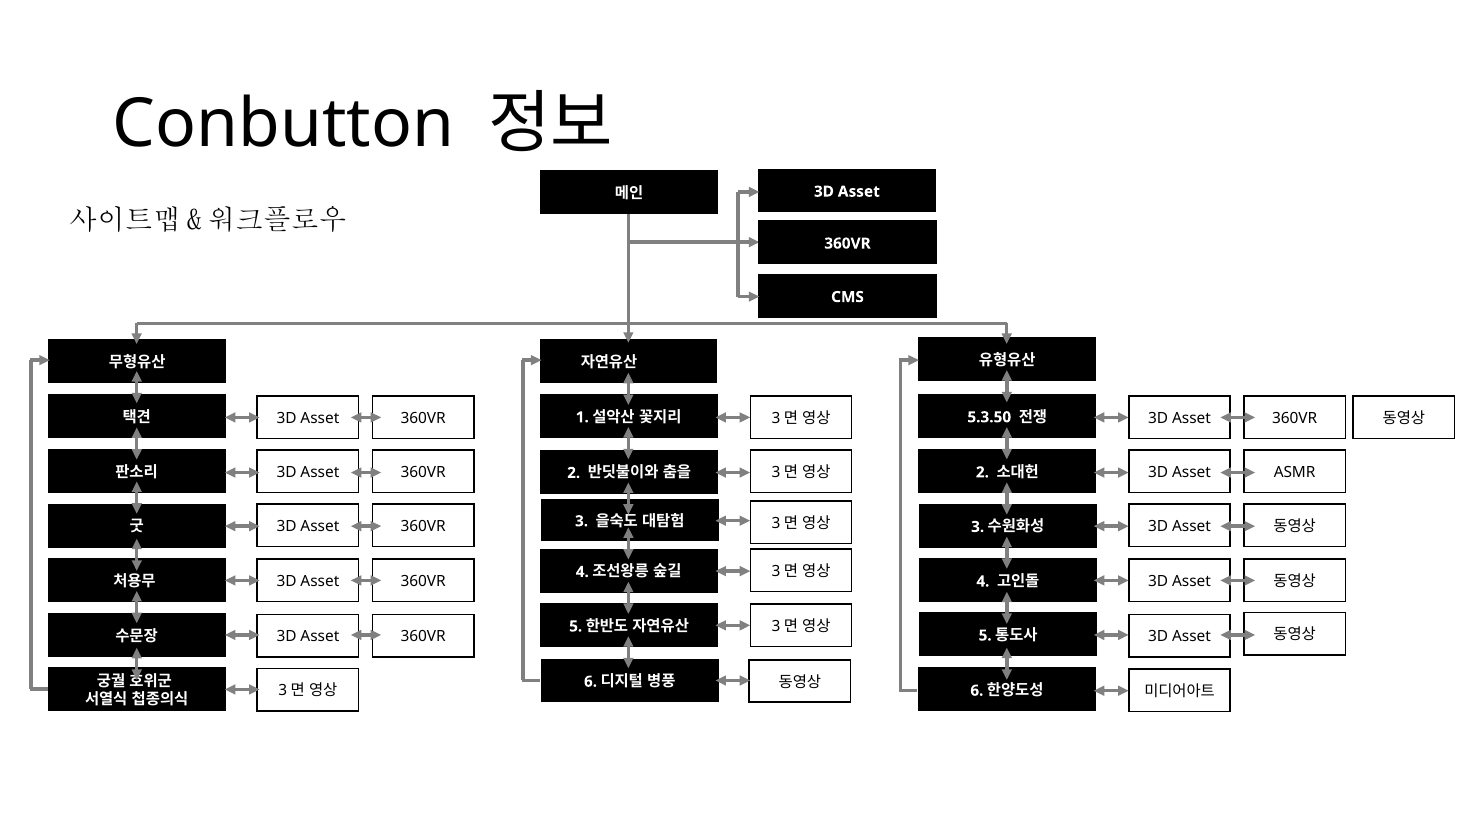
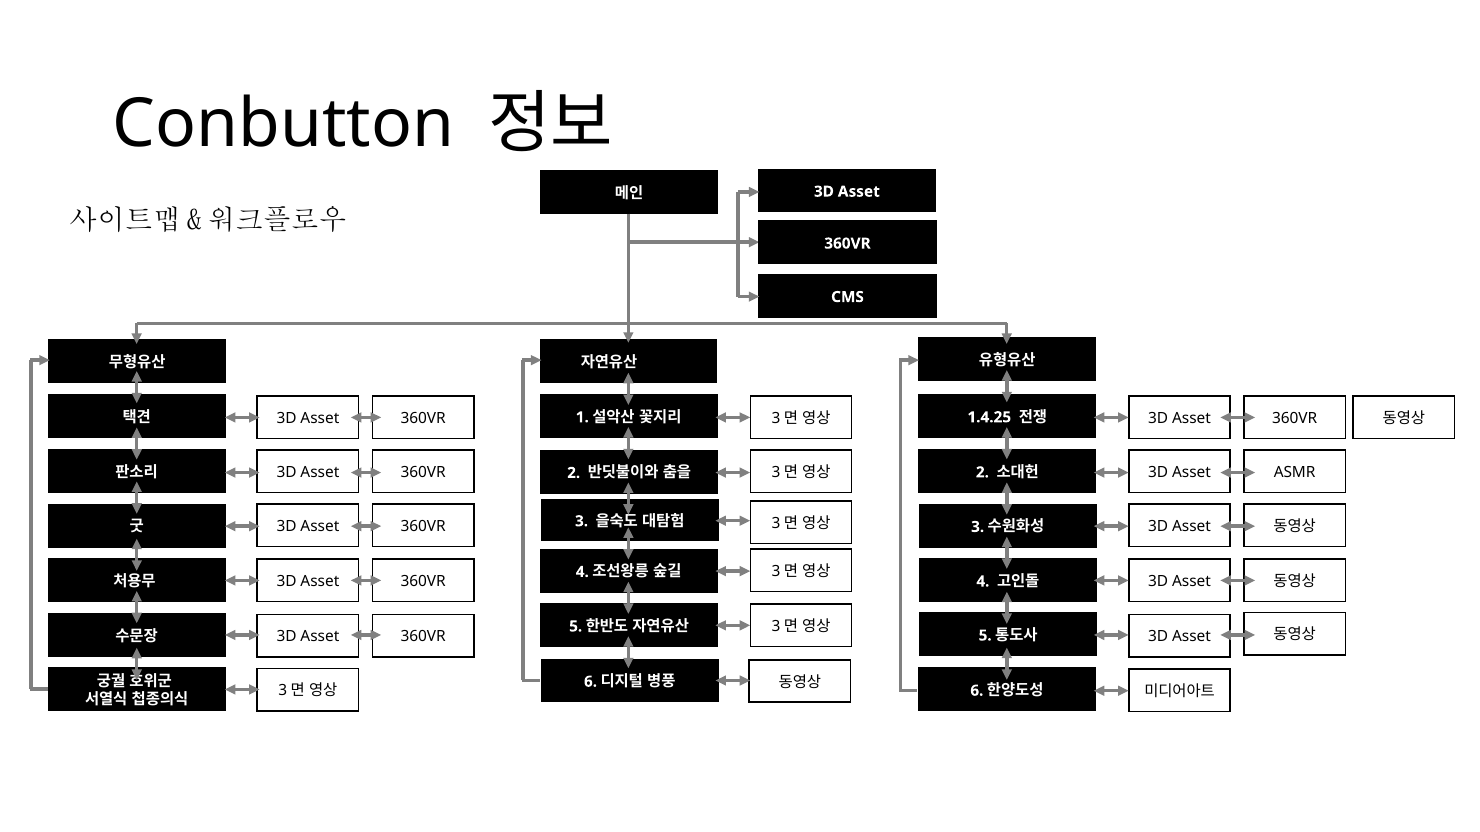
5.3.50: 5.3.50 -> 1.4.25
